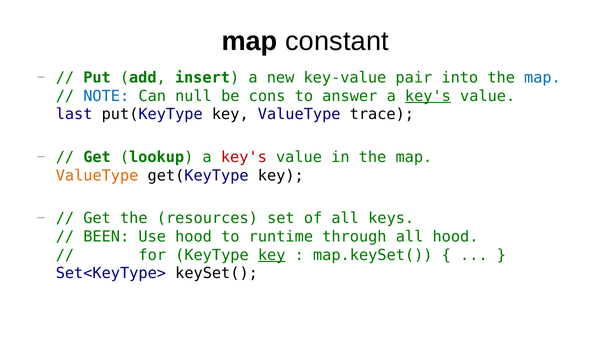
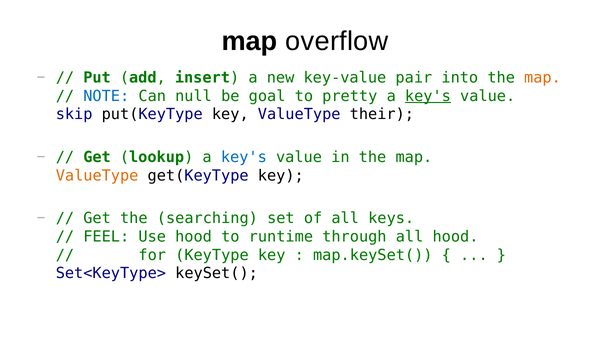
constant: constant -> overflow
map at (543, 78) colour: blue -> orange
cons: cons -> goal
answer: answer -> pretty
last: last -> skip
trace: trace -> their
key's at (244, 157) colour: red -> blue
resources: resources -> searching
BEEN: BEEN -> FEEL
key at (272, 255) underline: present -> none
